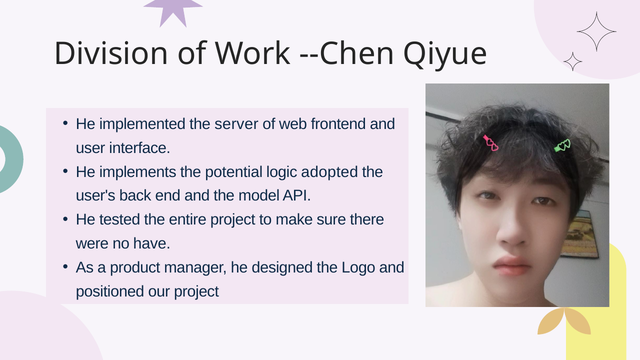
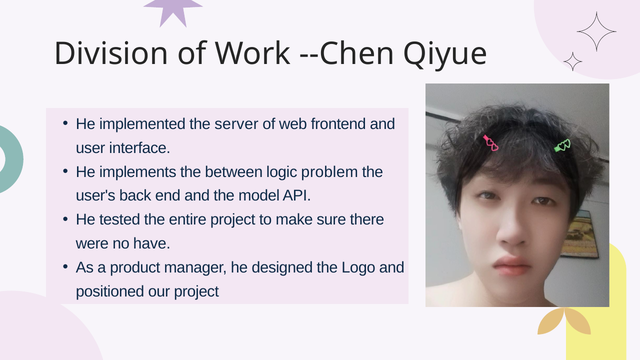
potential: potential -> between
adopted: adopted -> problem
